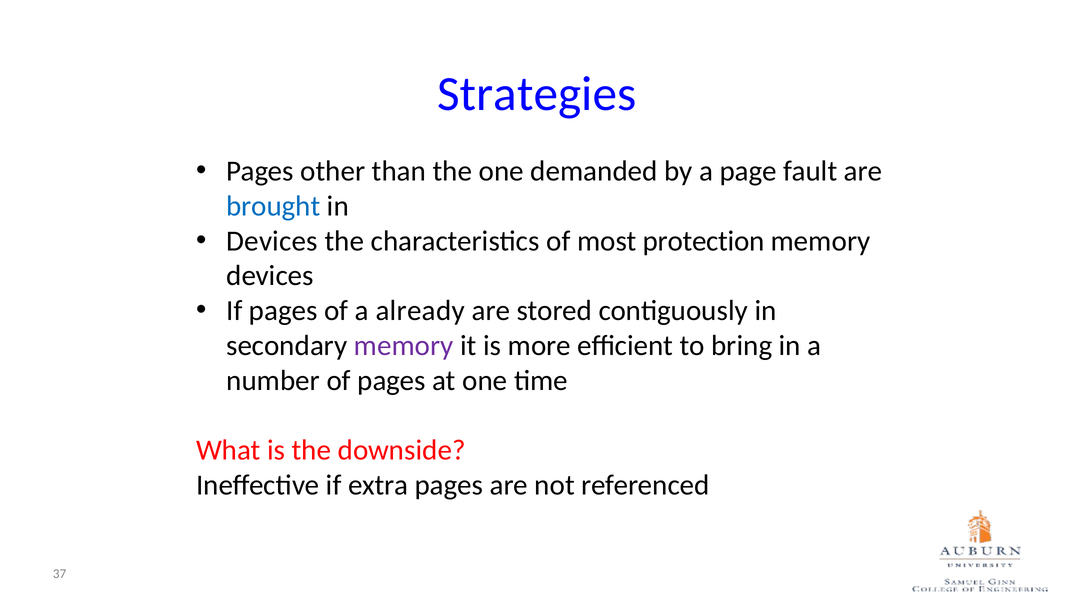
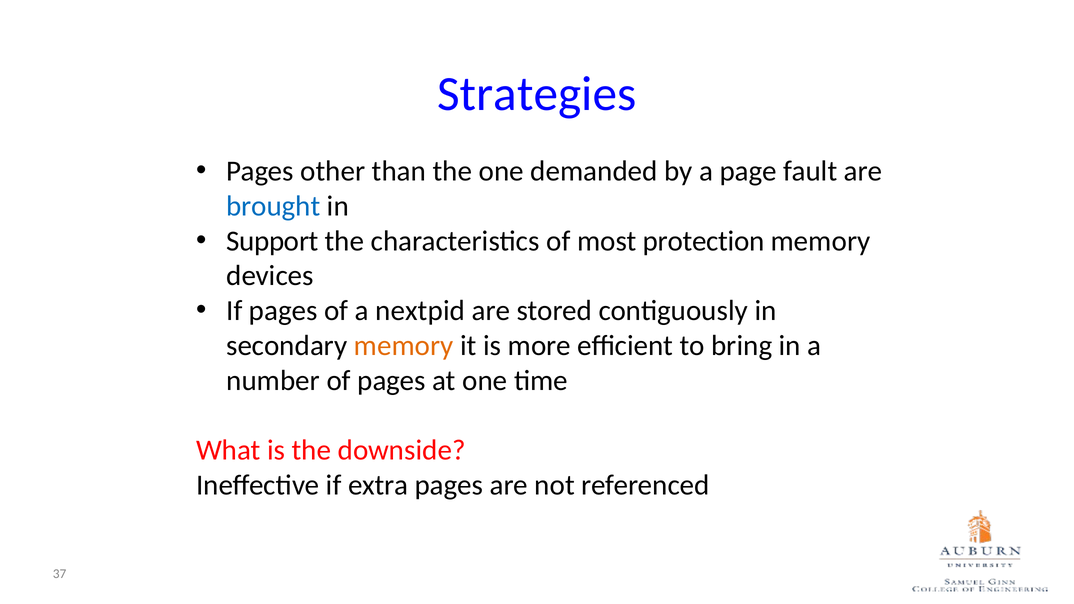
Devices at (272, 241): Devices -> Support
already: already -> nextpid
memory at (404, 346) colour: purple -> orange
